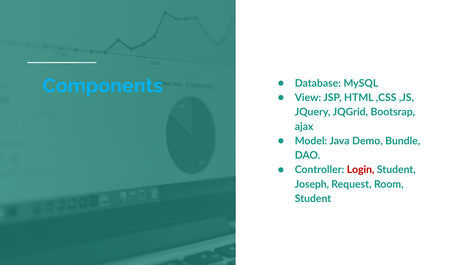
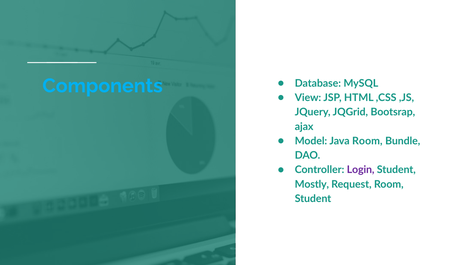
Java Demo: Demo -> Room
Login colour: red -> purple
Joseph: Joseph -> Mostly
